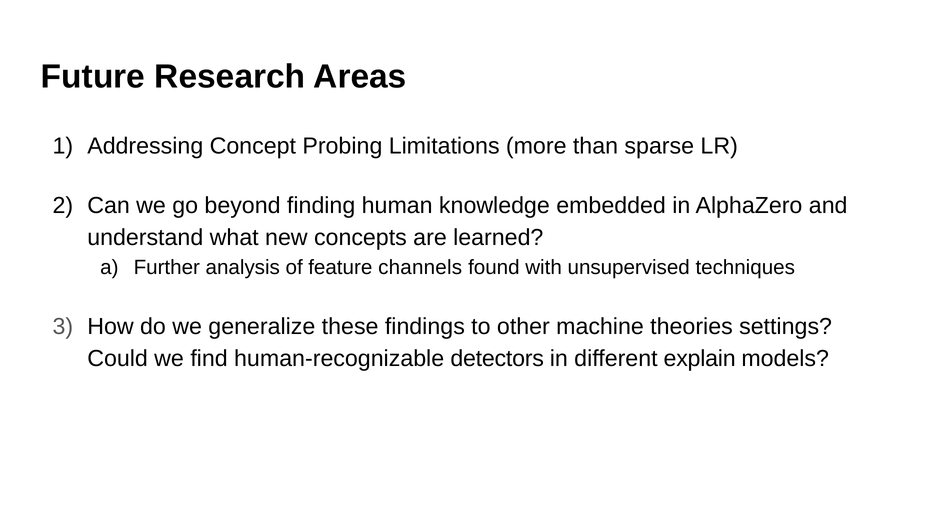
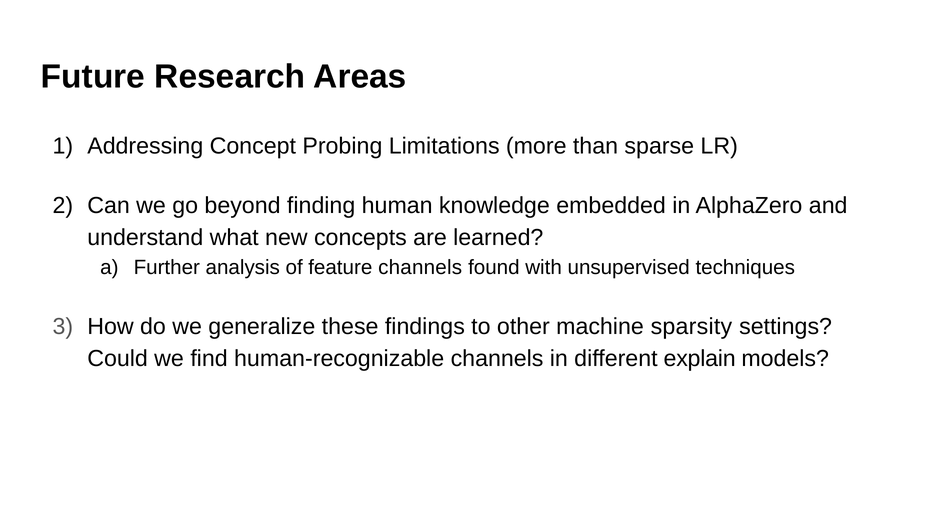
theories: theories -> sparsity
human-recognizable detectors: detectors -> channels
